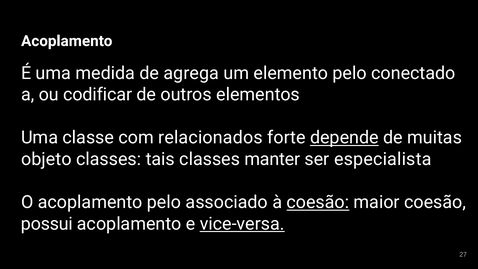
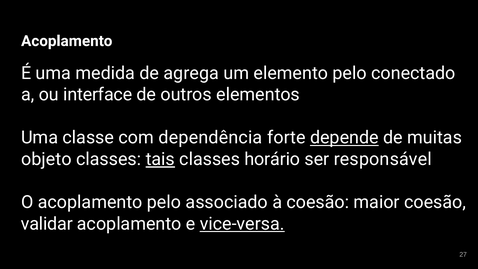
codificar: codificar -> interface
relacionados: relacionados -> dependência
tais underline: none -> present
manter: manter -> horário
especialista: especialista -> responsável
coesão at (318, 202) underline: present -> none
possui: possui -> validar
